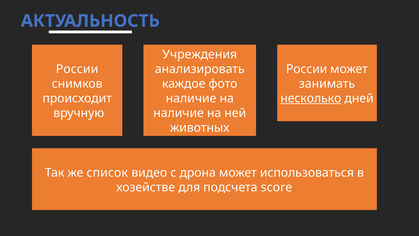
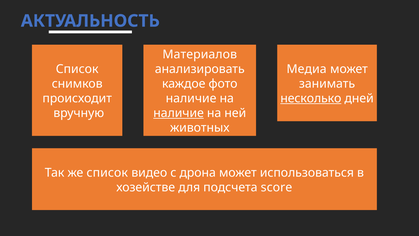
Учреждения: Учреждения -> Материалов
России at (77, 69): России -> Список
России at (307, 69): России -> Медиа
наличие at (179, 113) underline: none -> present
